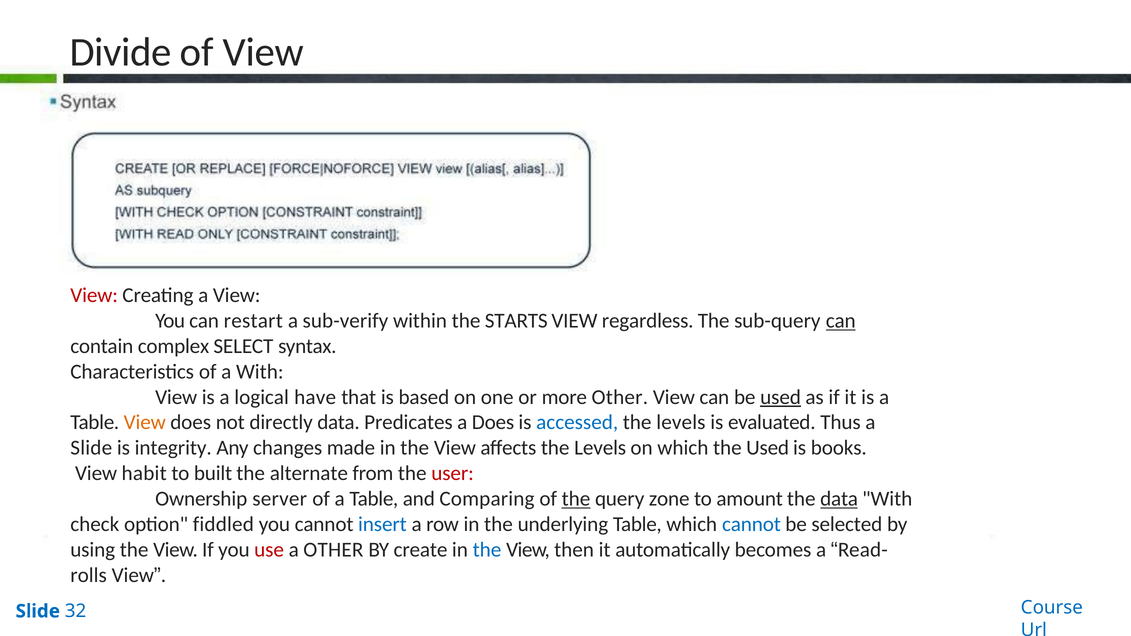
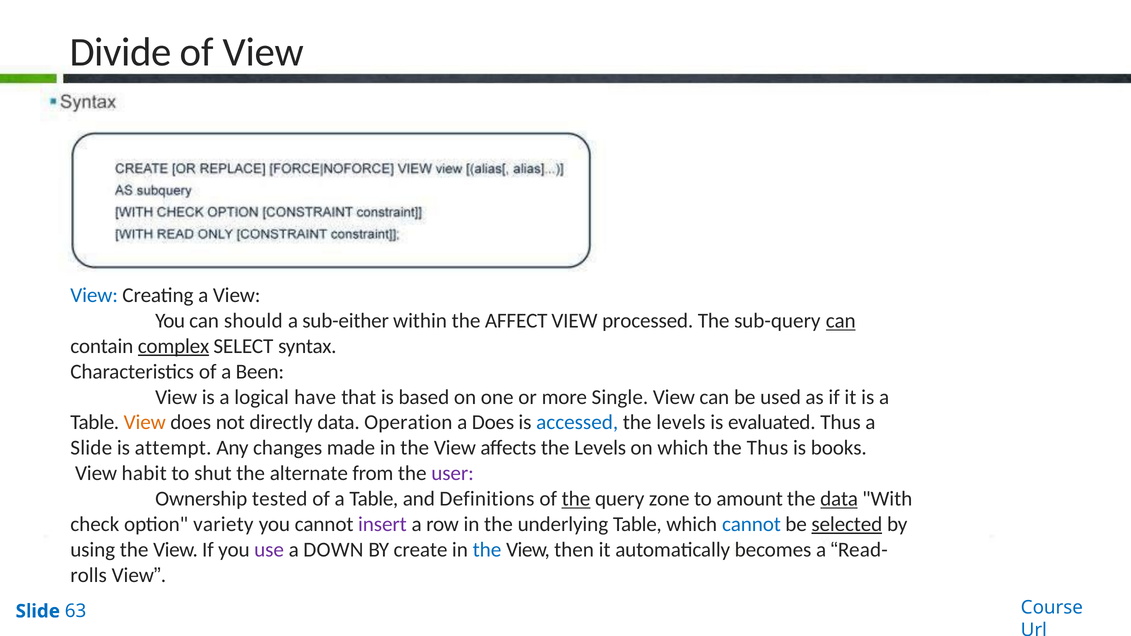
View at (94, 295) colour: red -> blue
restart: restart -> should
sub-verify: sub-verify -> sub-either
STARTS: STARTS -> AFFECT
regardless: regardless -> processed
complex underline: none -> present
a With: With -> Been
more Other: Other -> Single
used at (781, 397) underline: present -> none
Predicates: Predicates -> Operation
integrity: integrity -> attempt
the Used: Used -> Thus
built: built -> shut
user colour: red -> purple
server: server -> tested
Comparing: Comparing -> Definitions
fiddled: fiddled -> variety
insert colour: blue -> purple
selected underline: none -> present
use colour: red -> purple
a OTHER: OTHER -> DOWN
32: 32 -> 63
